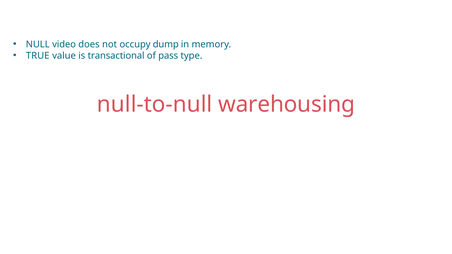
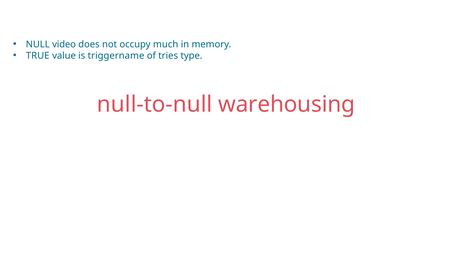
dump: dump -> much
transactional: transactional -> triggername
pass: pass -> tries
